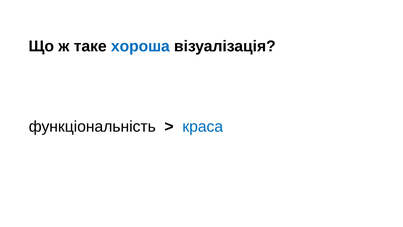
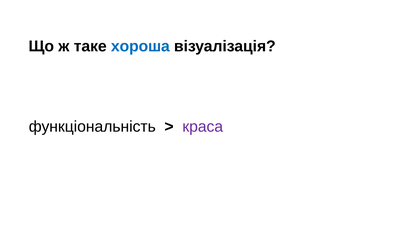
краса colour: blue -> purple
